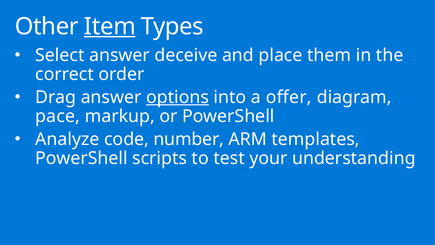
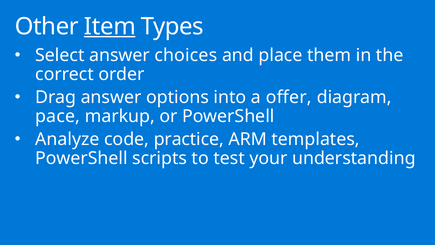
deceive: deceive -> choices
options underline: present -> none
number: number -> practice
